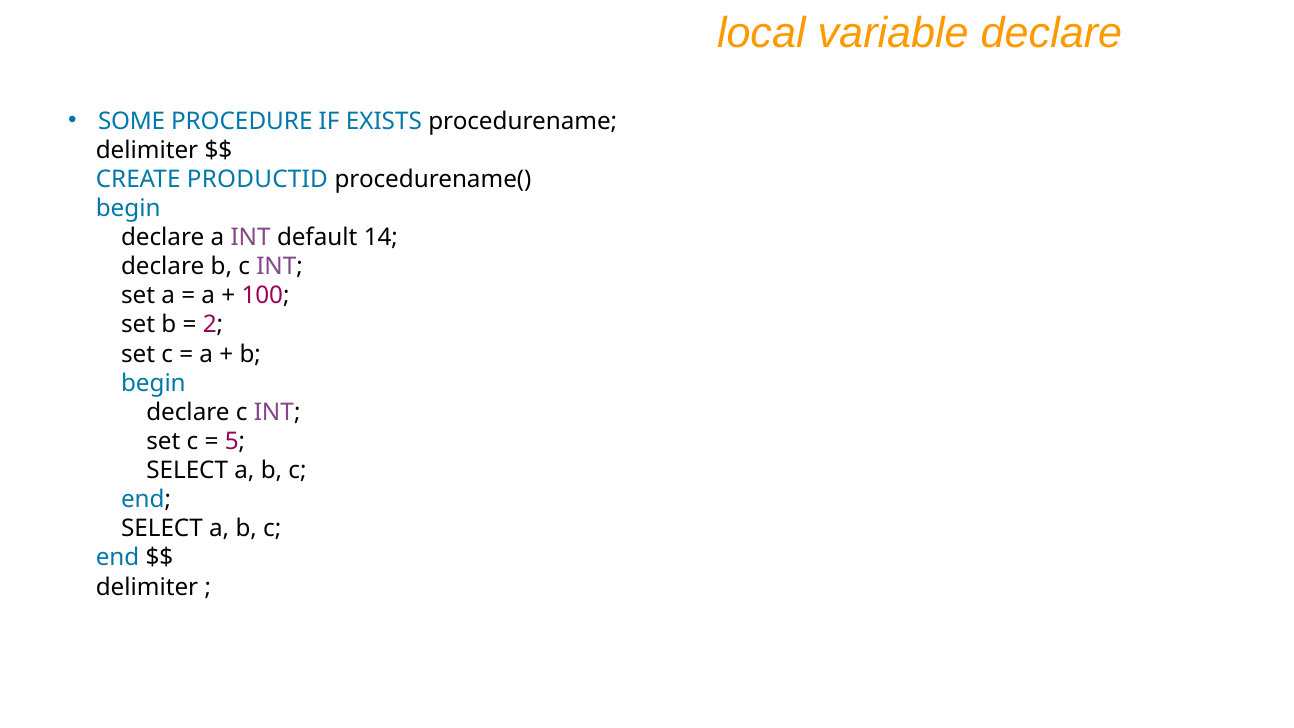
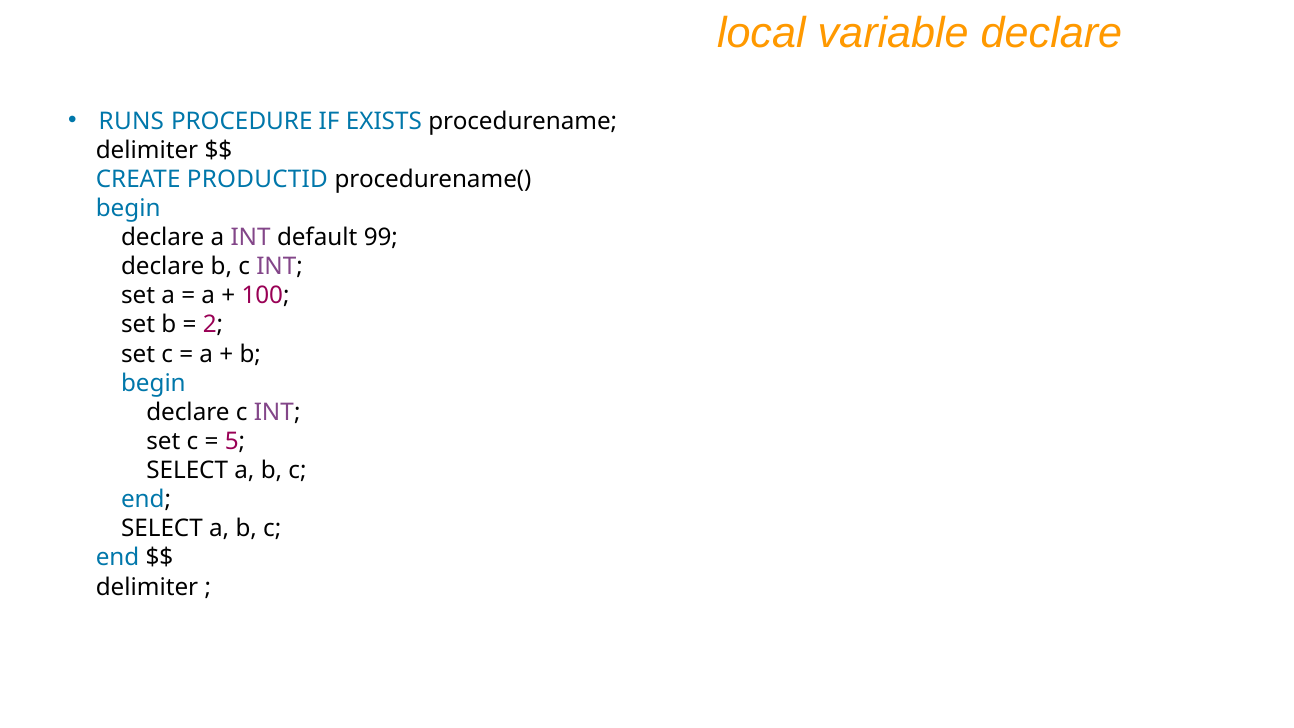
SOME: SOME -> RUNS
14: 14 -> 99
